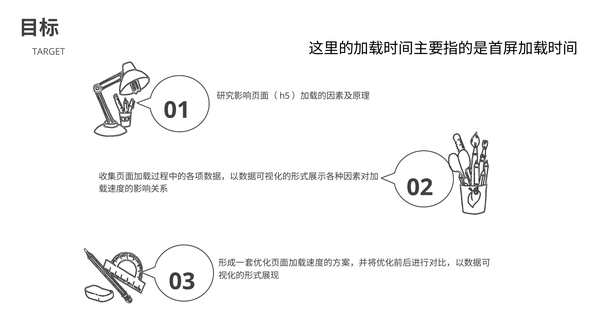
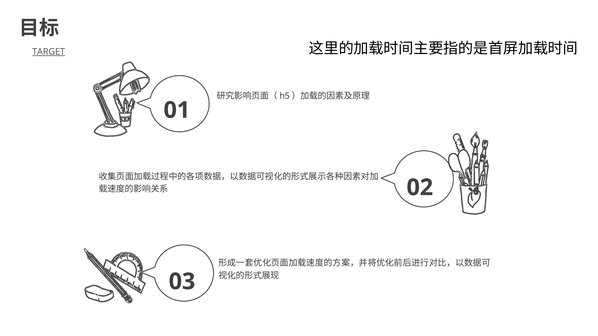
TARGET underline: none -> present
